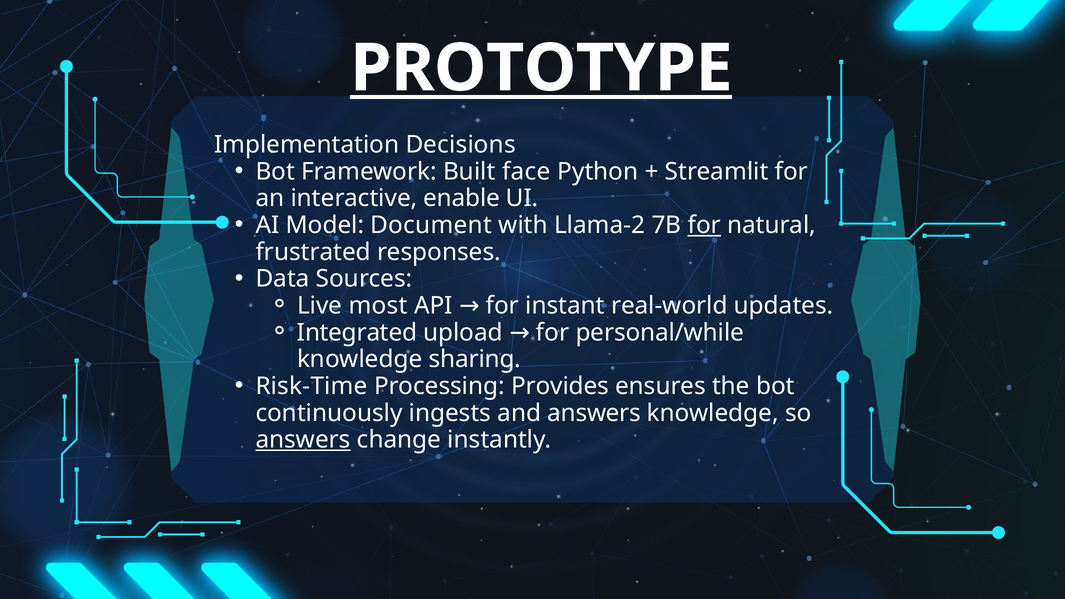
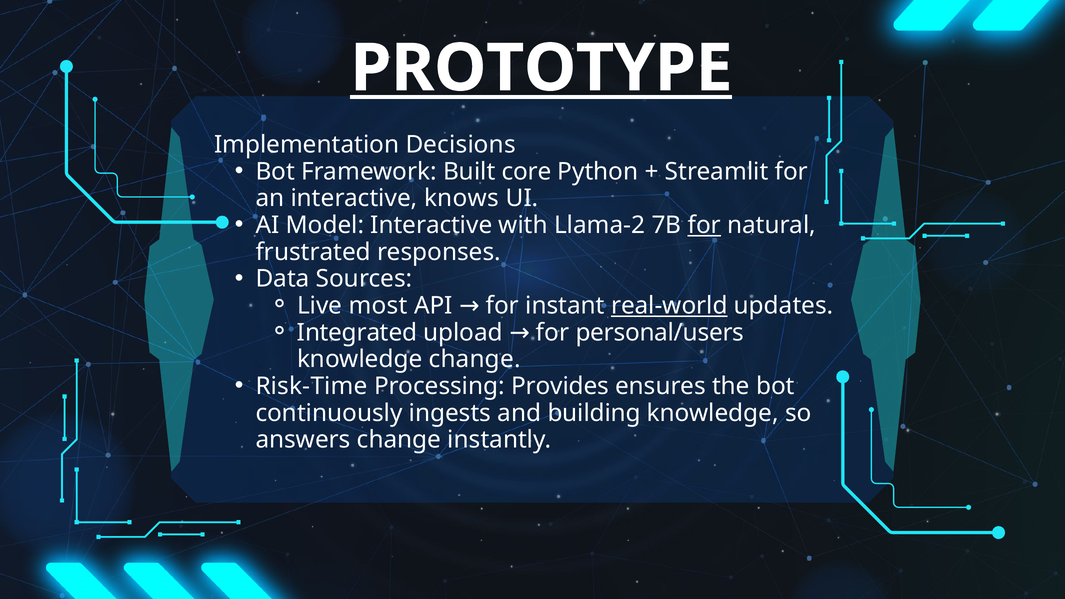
face: face -> core
enable: enable -> knows
Model Document: Document -> Interactive
real-world underline: none -> present
personal/while: personal/while -> personal/users
knowledge sharing: sharing -> change
and answers: answers -> building
answers at (303, 440) underline: present -> none
